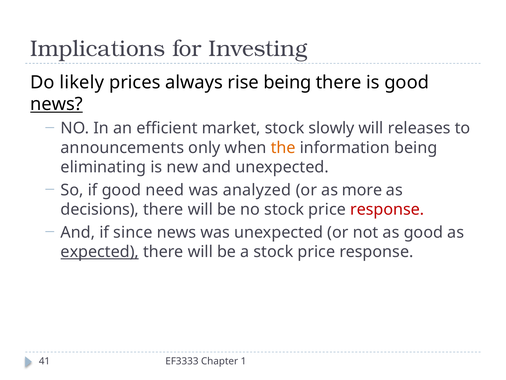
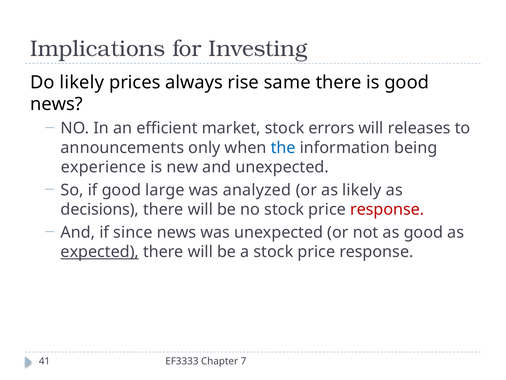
rise being: being -> same
news at (56, 104) underline: present -> none
slowly: slowly -> errors
the colour: orange -> blue
eliminating: eliminating -> experience
need: need -> large
as more: more -> likely
1: 1 -> 7
